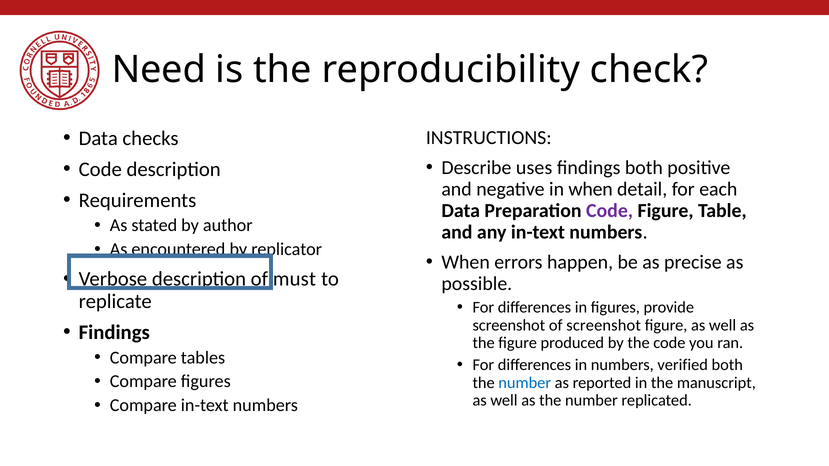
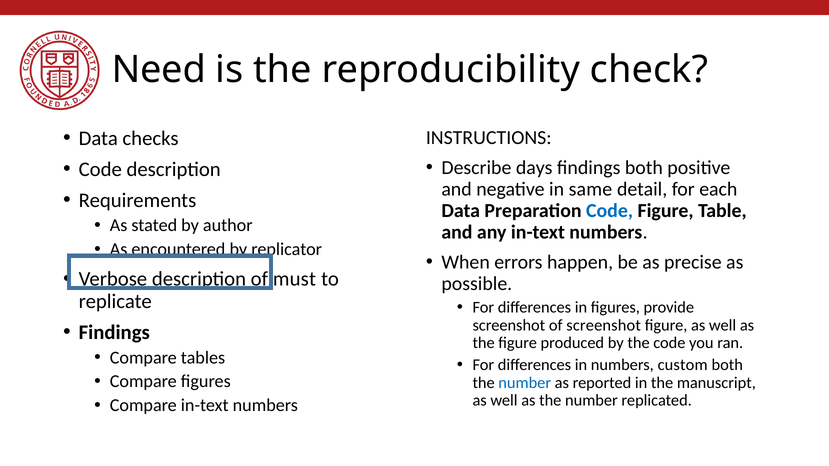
uses: uses -> days
in when: when -> same
Code at (610, 211) colour: purple -> blue
verified: verified -> custom
